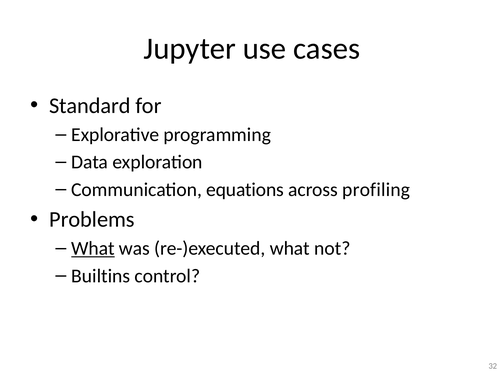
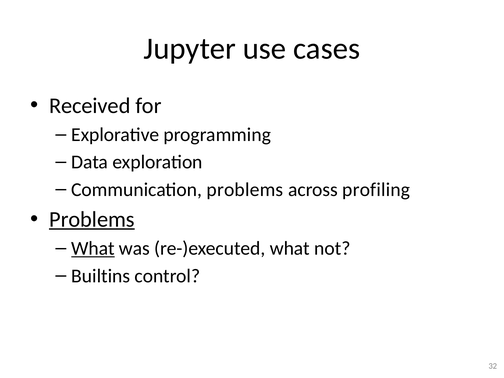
Standard: Standard -> Received
Communication equations: equations -> problems
Problems at (92, 219) underline: none -> present
